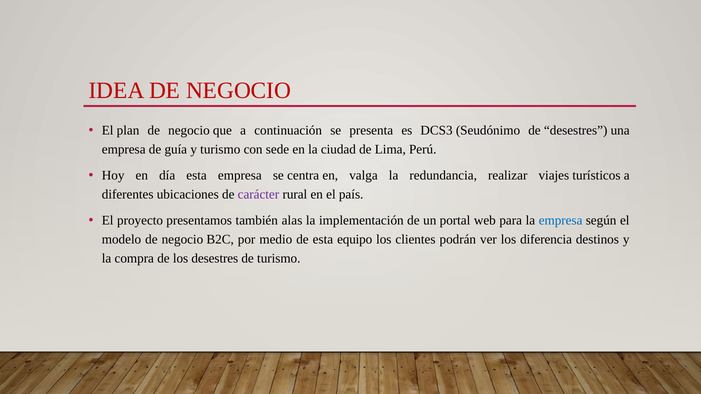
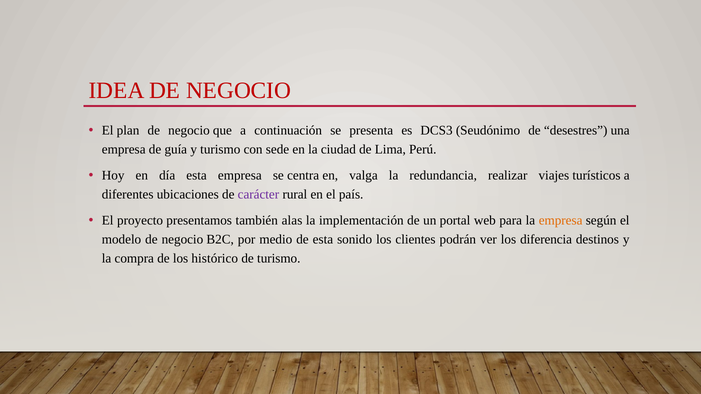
empresa at (561, 221) colour: blue -> orange
equipo: equipo -> sonido
los desestres: desestres -> histórico
